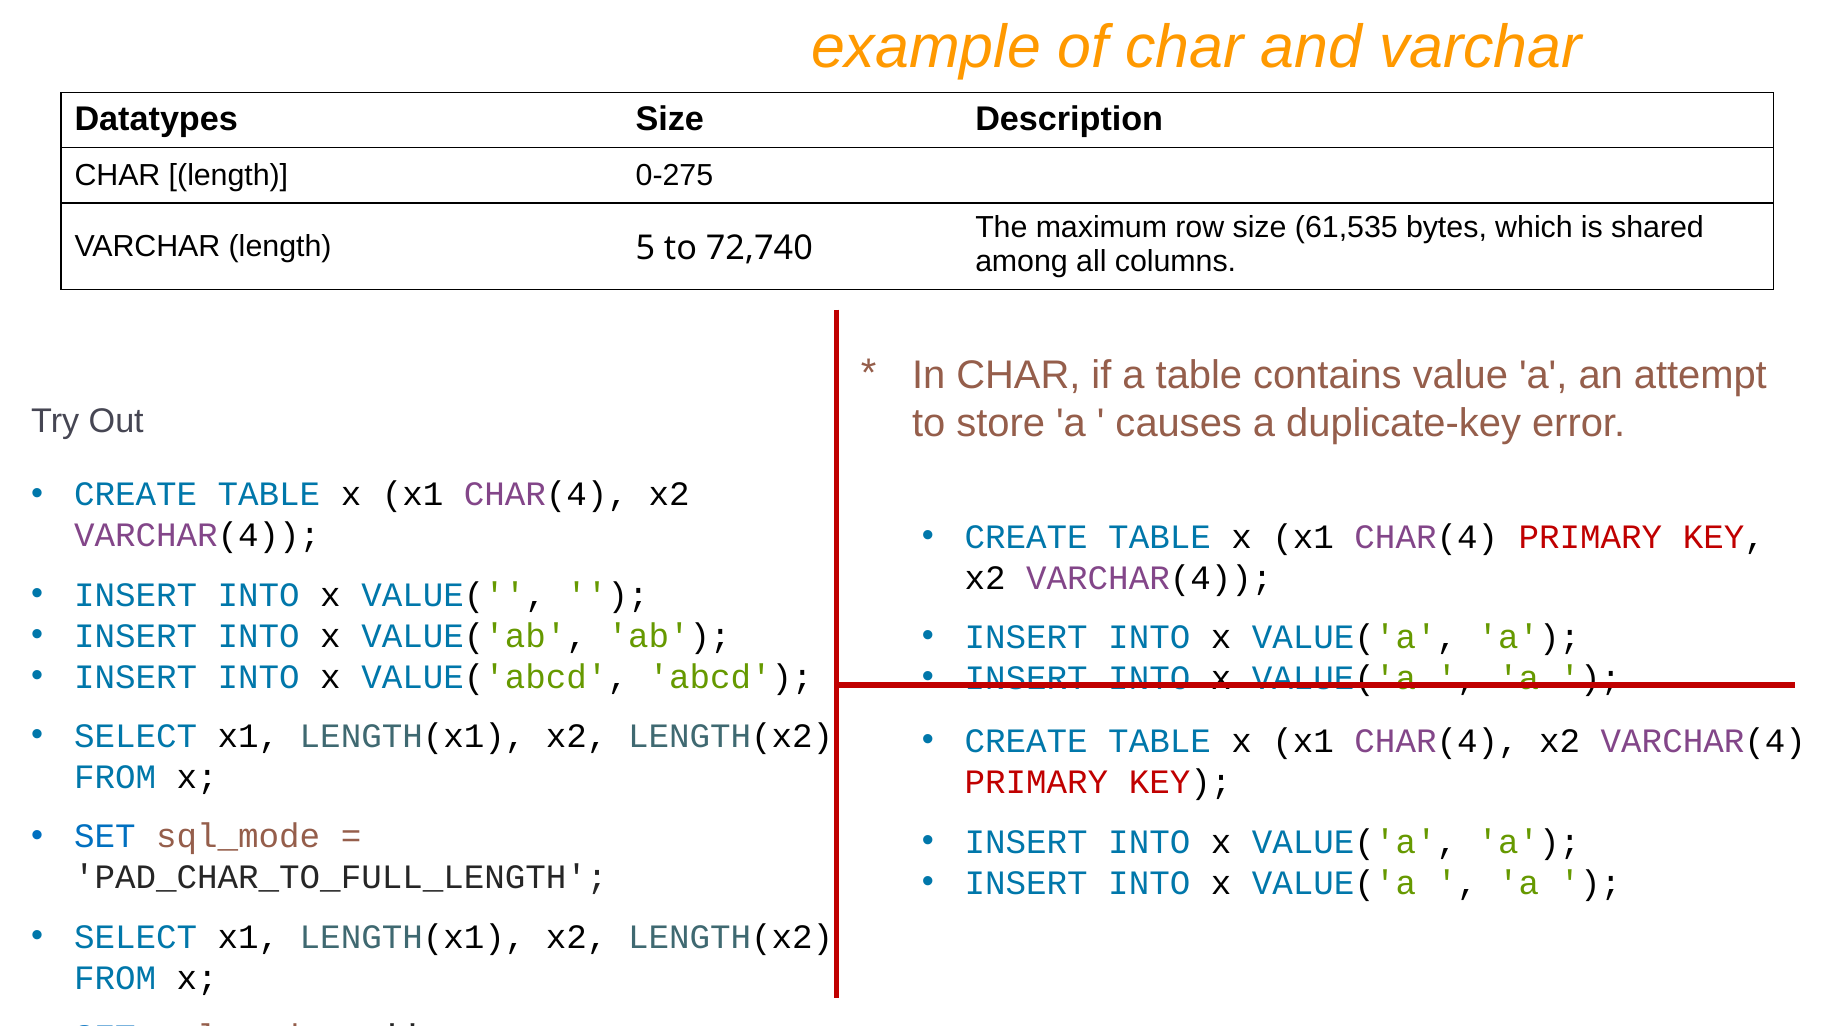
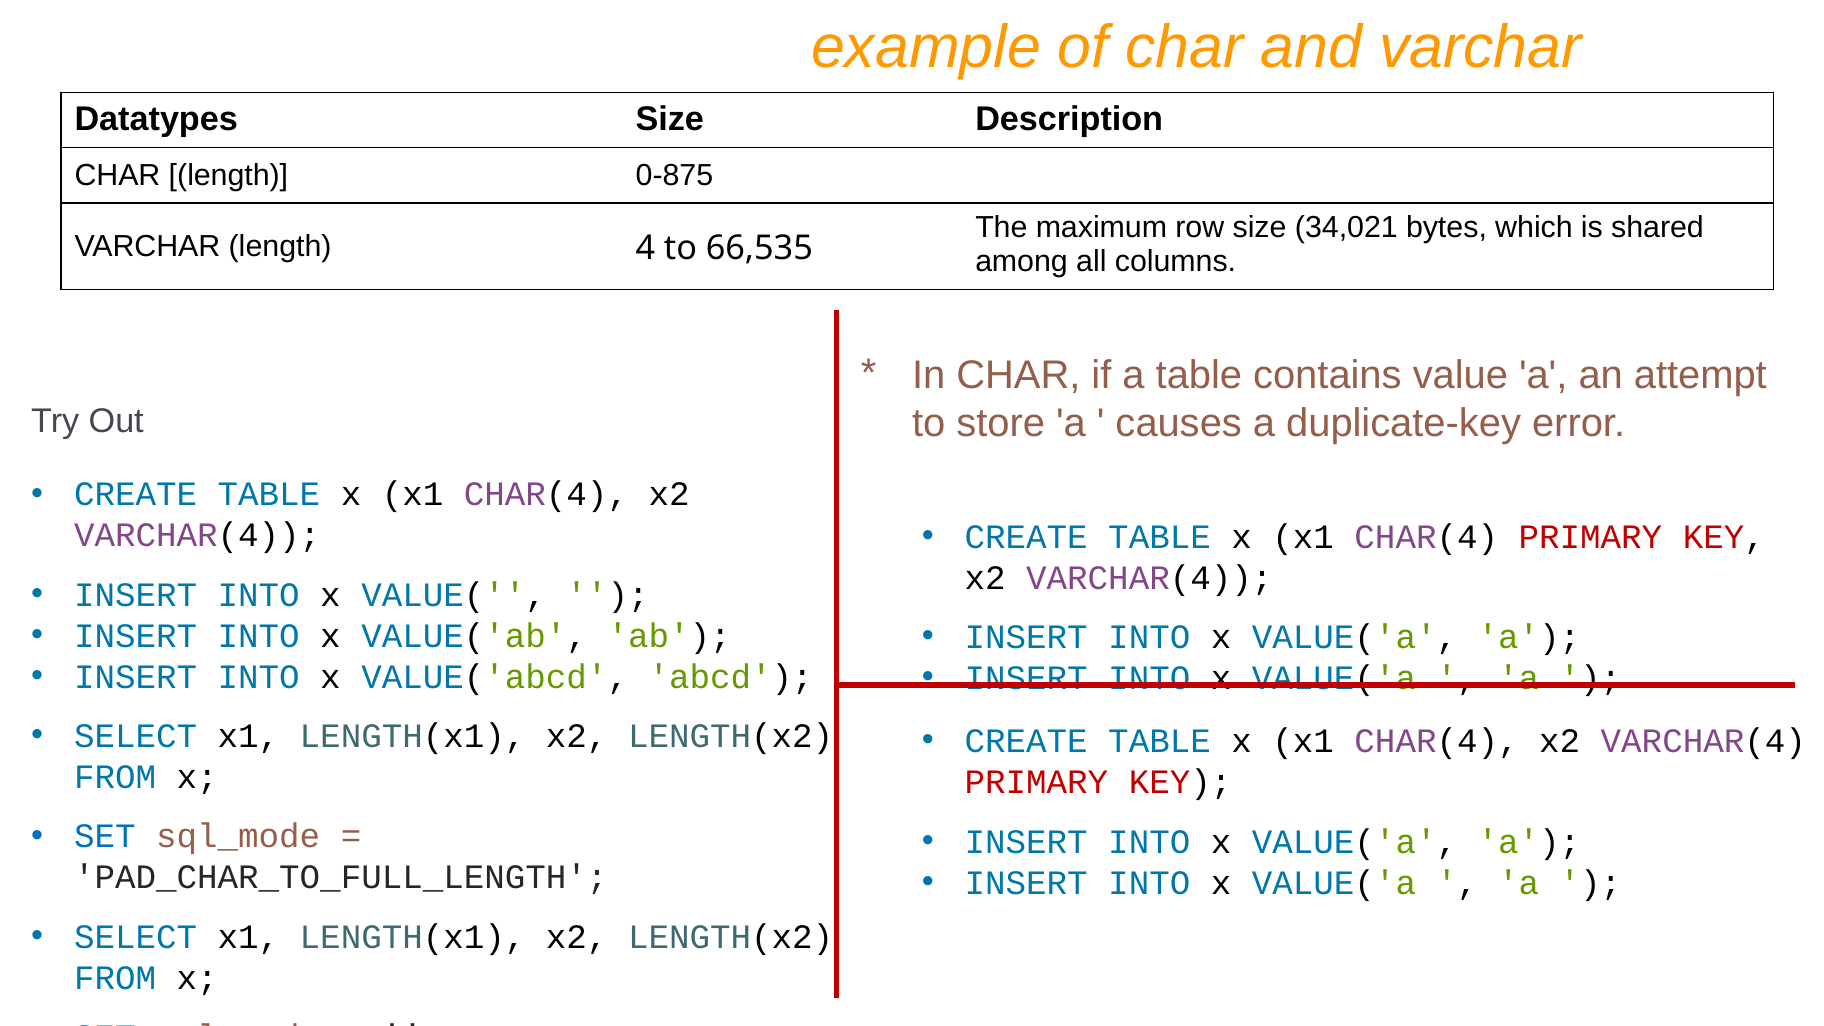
0-275: 0-275 -> 0-875
61,535: 61,535 -> 34,021
5: 5 -> 4
72,740: 72,740 -> 66,535
